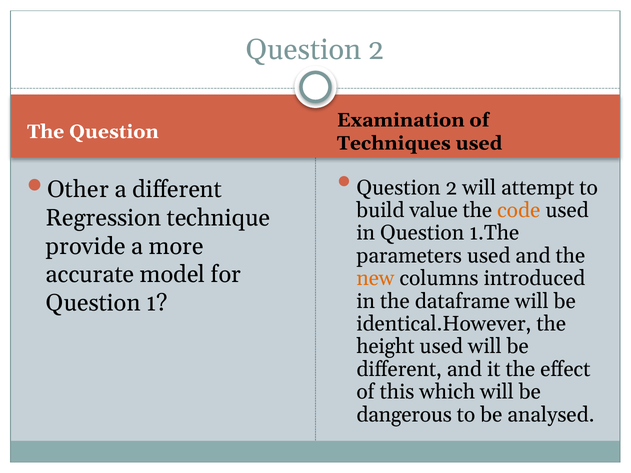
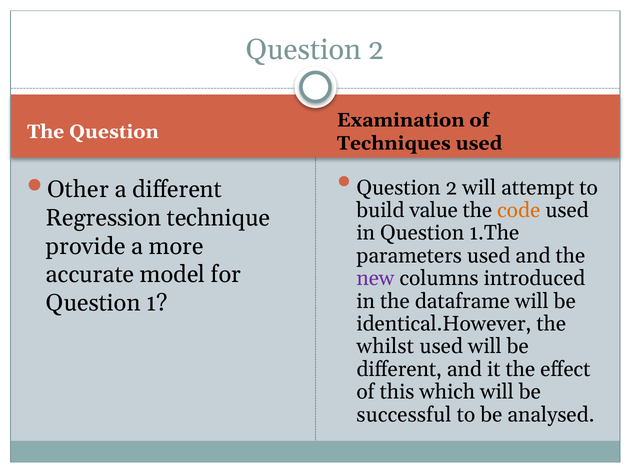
new colour: orange -> purple
height: height -> whilst
dangerous: dangerous -> successful
